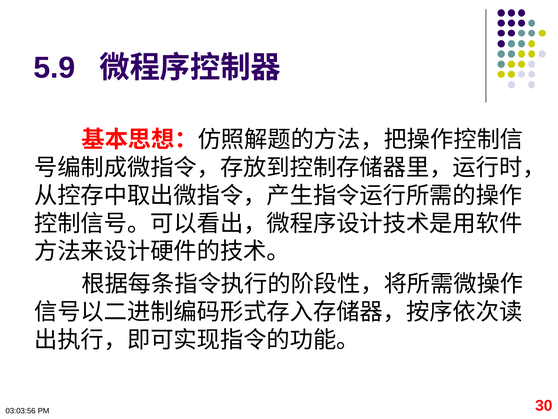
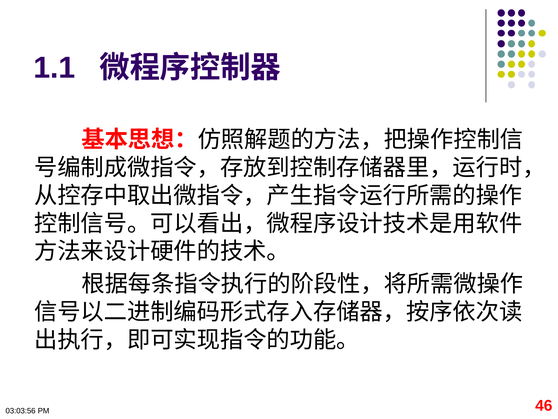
5.9: 5.9 -> 1.1
30: 30 -> 46
